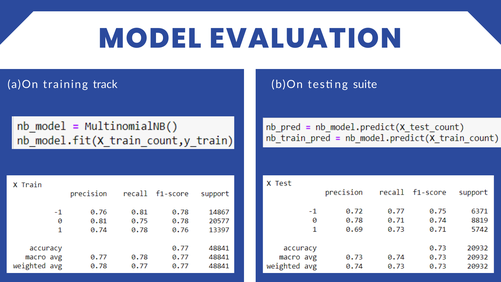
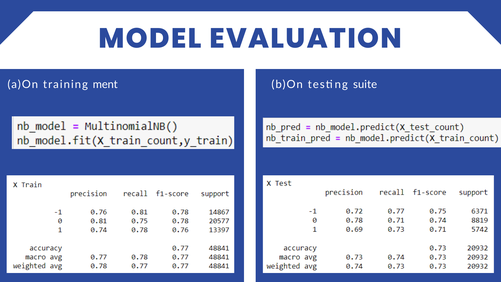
track: track -> ment
